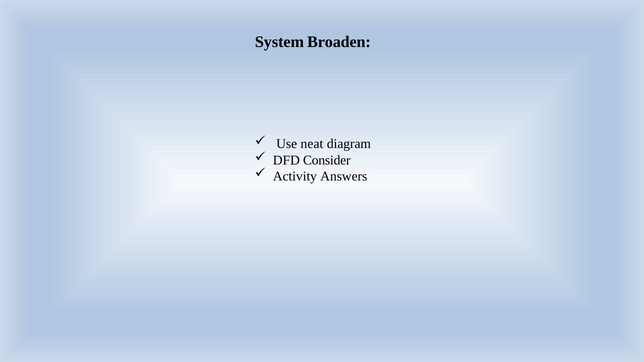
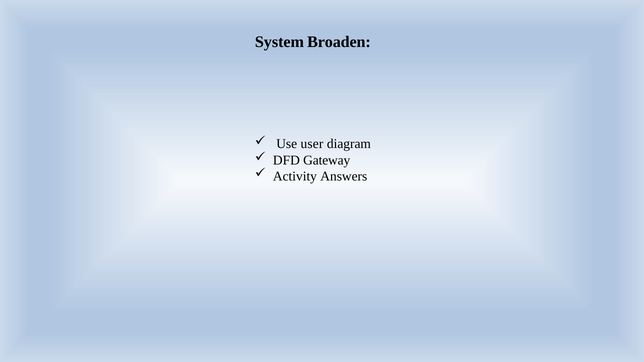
neat: neat -> user
Consider: Consider -> Gateway
